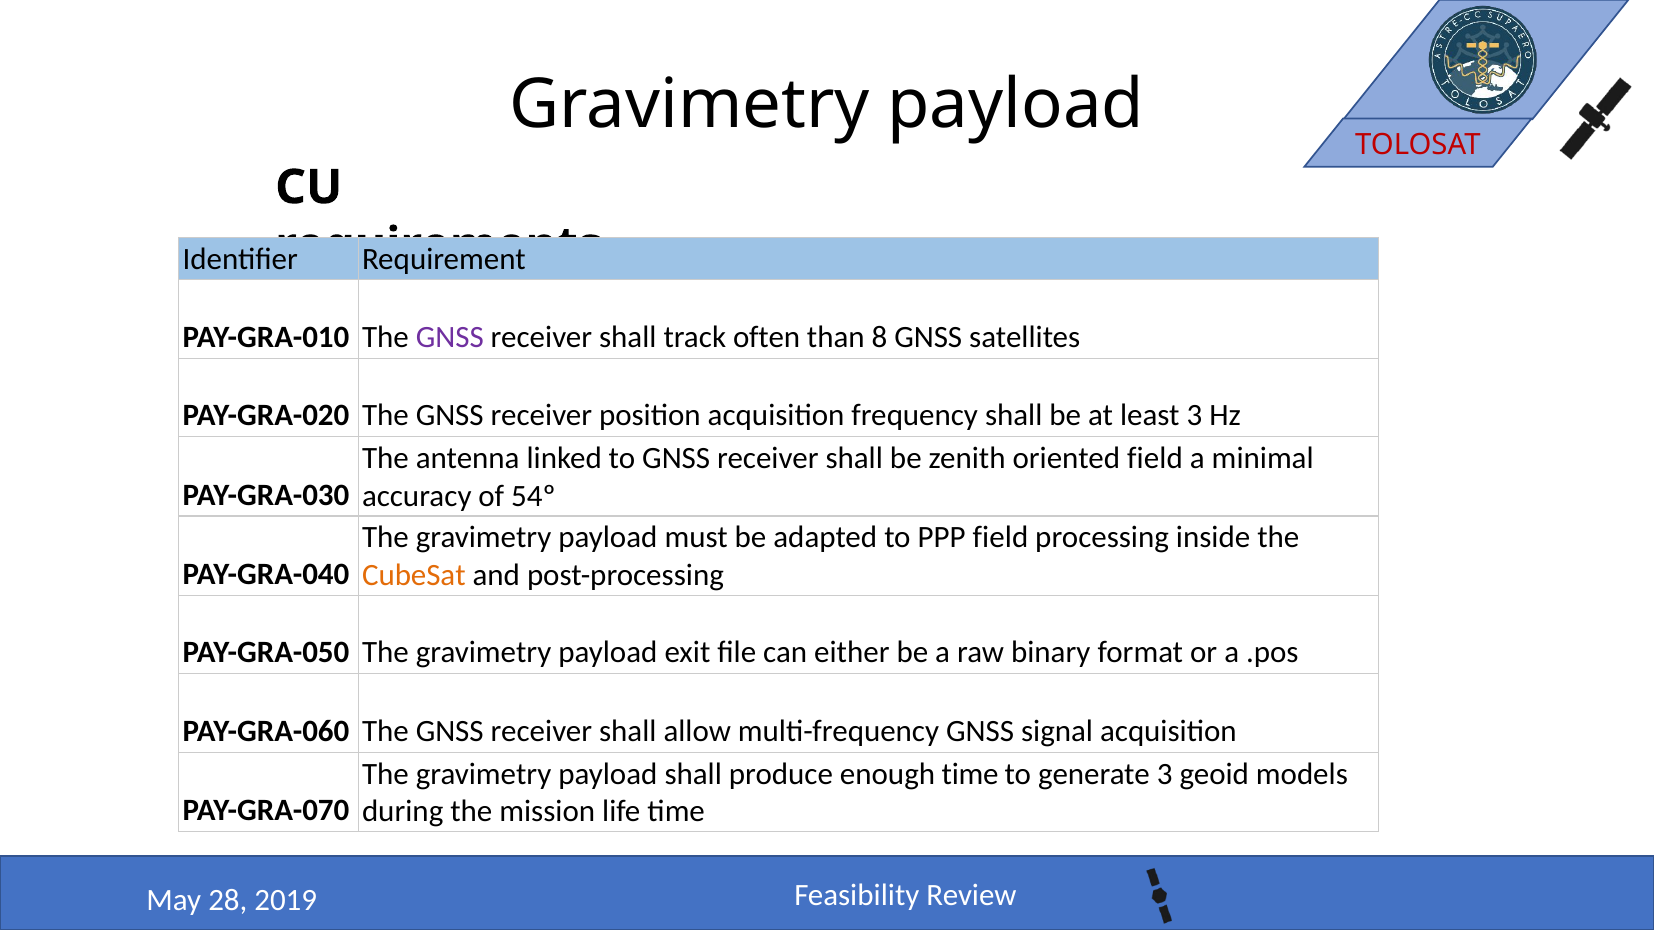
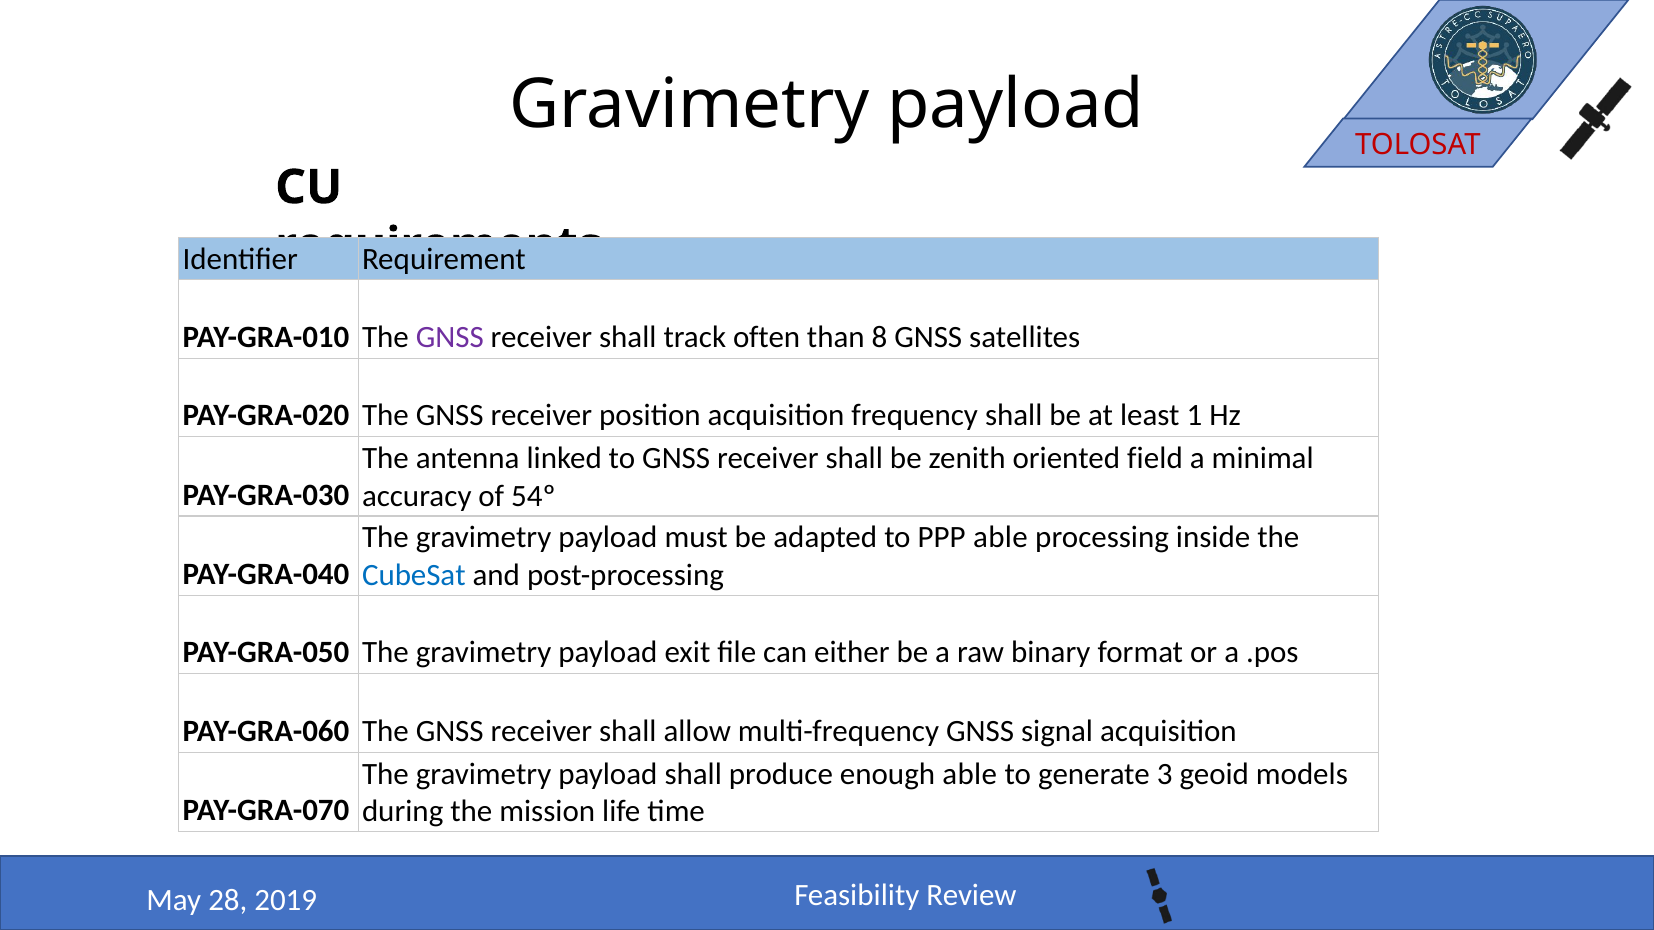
least 3: 3 -> 1
PPP field: field -> able
CubeSat colour: orange -> blue
enough time: time -> able
